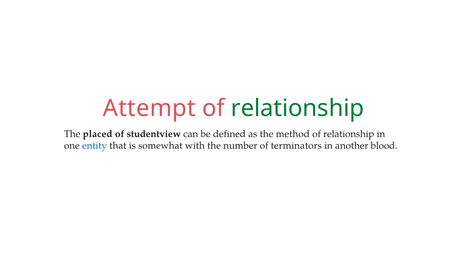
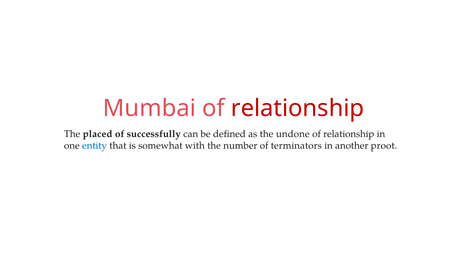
Attempt: Attempt -> Mumbai
relationship at (298, 108) colour: green -> red
studentview: studentview -> successfully
method: method -> undone
blood: blood -> proot
